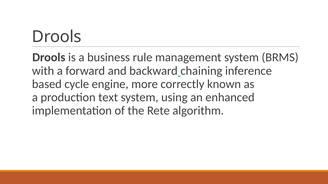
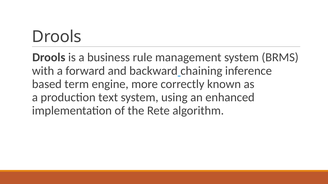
cycle: cycle -> term
